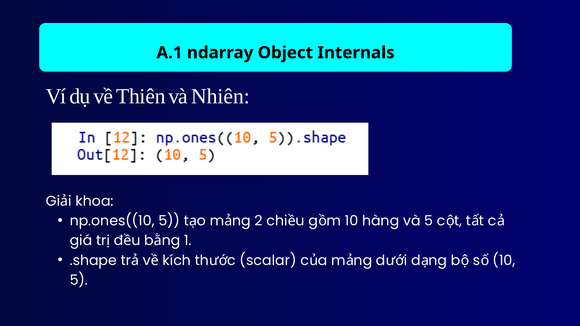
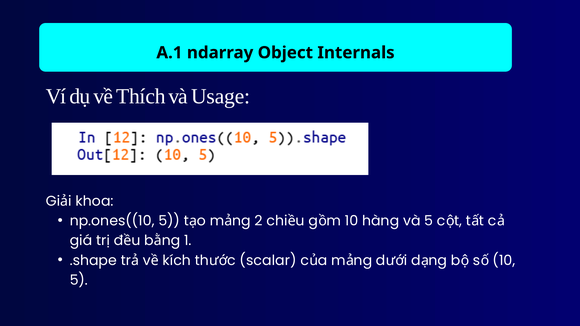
Thiên: Thiên -> Thích
Nhiên: Nhiên -> Usage
